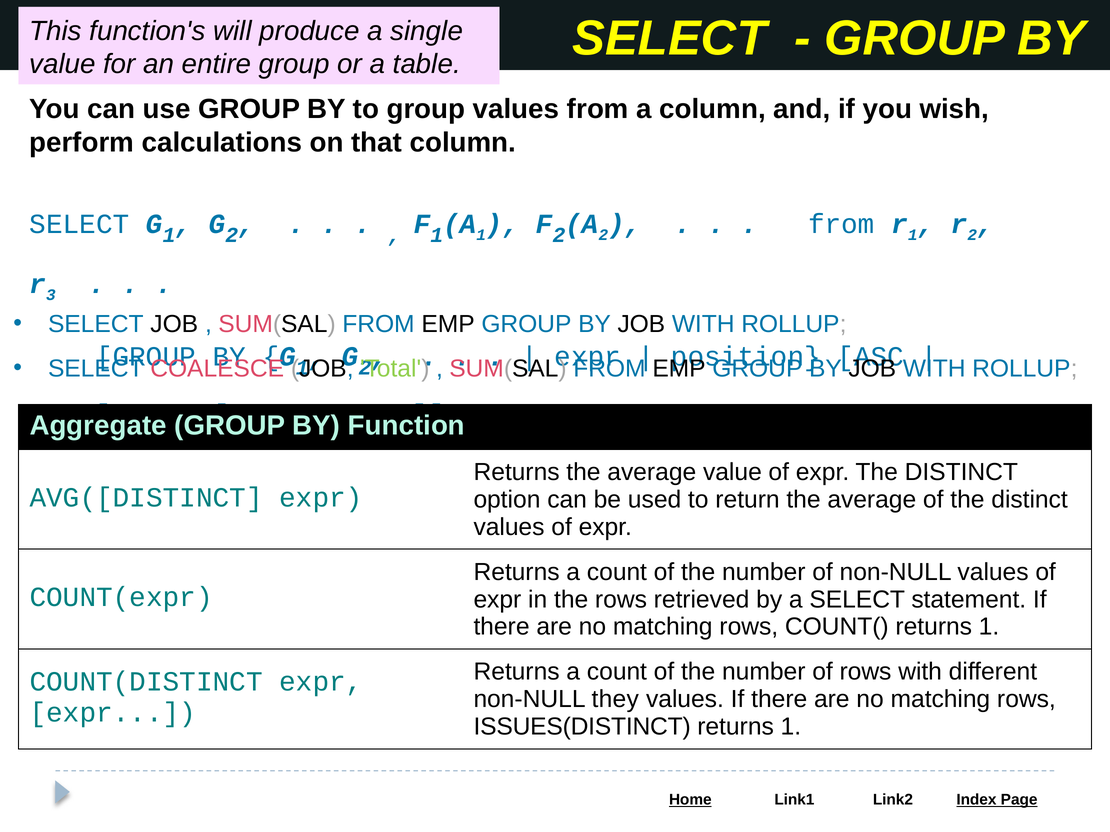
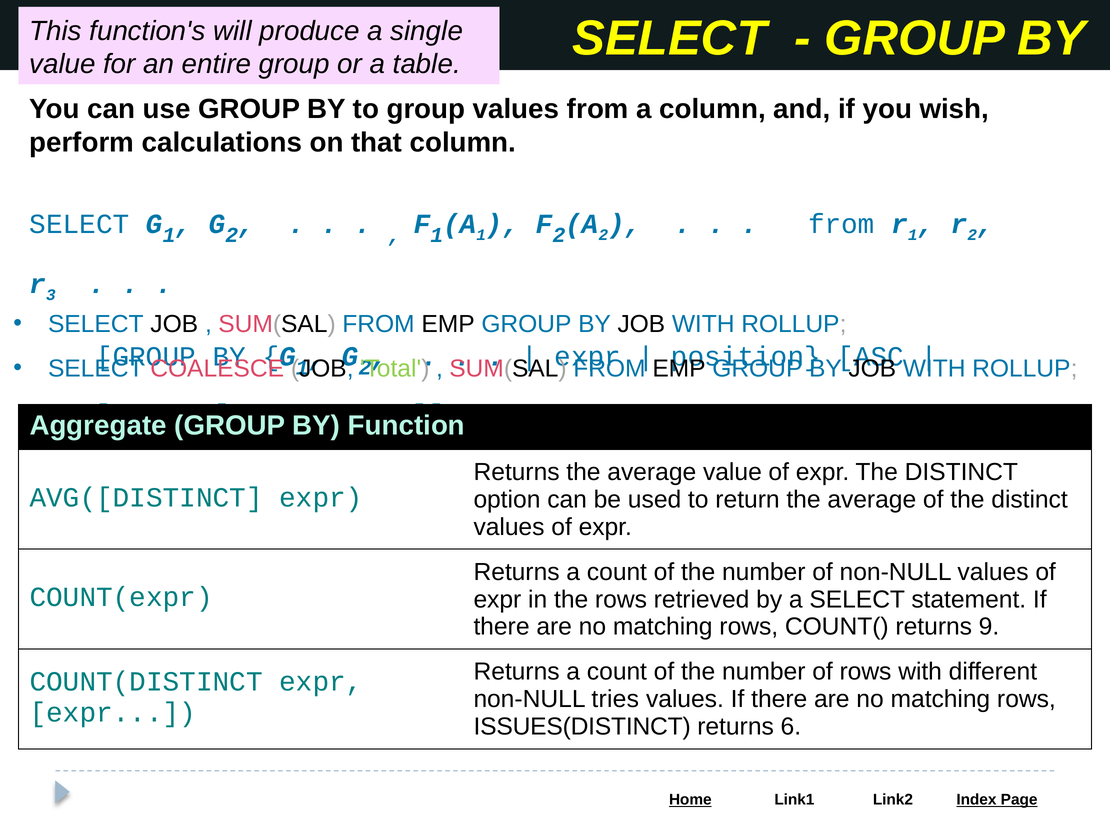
COUNT( returns 1: 1 -> 9
they: they -> tries
1 at (791, 727): 1 -> 6
